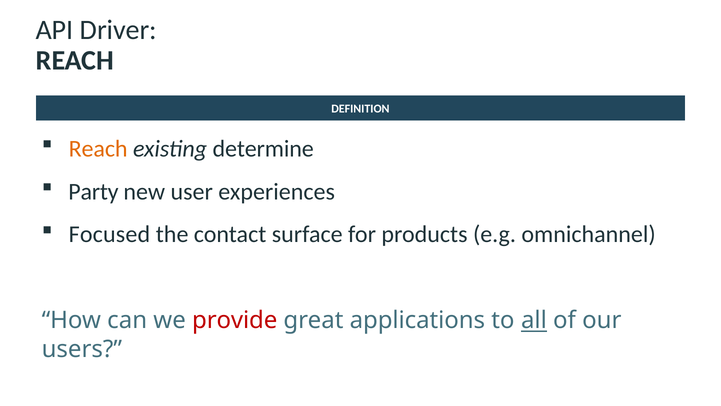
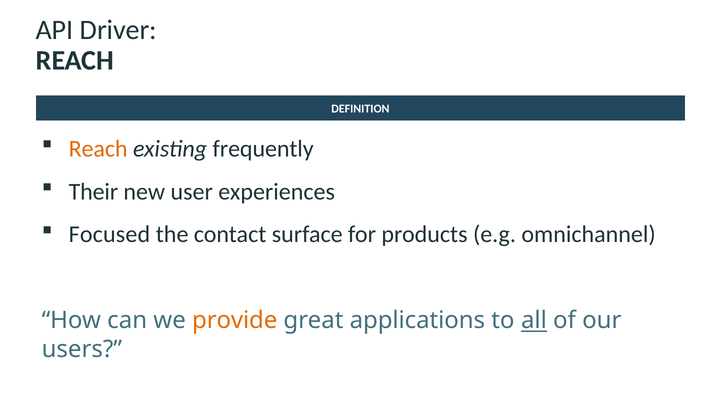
determine: determine -> frequently
Party: Party -> Their
provide colour: red -> orange
